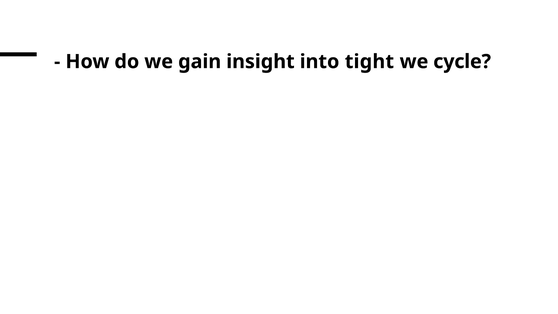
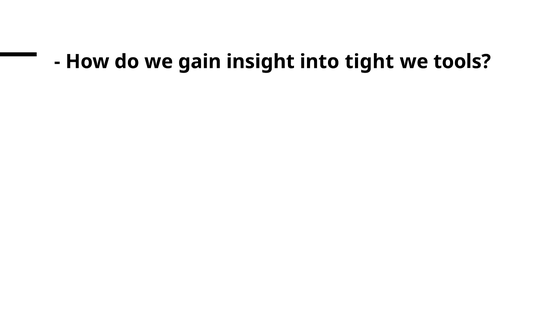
cycle: cycle -> tools
